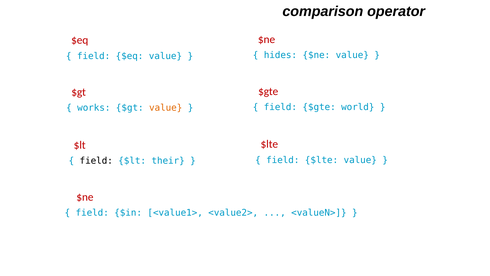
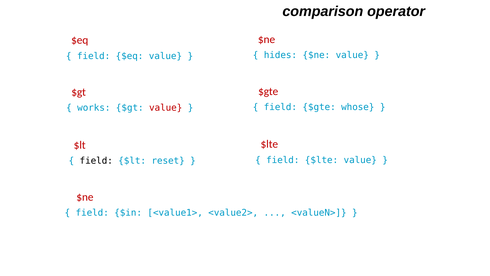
world: world -> whose
value at (166, 108) colour: orange -> red
their: their -> reset
